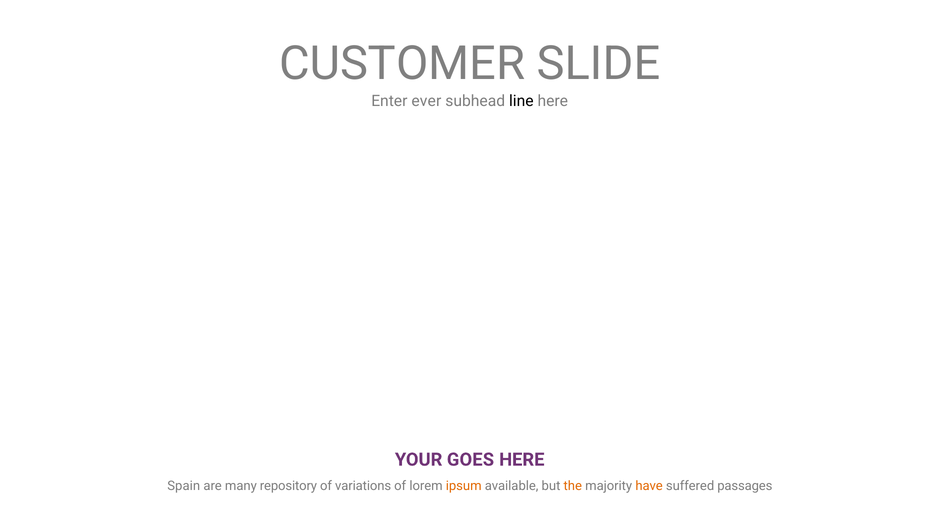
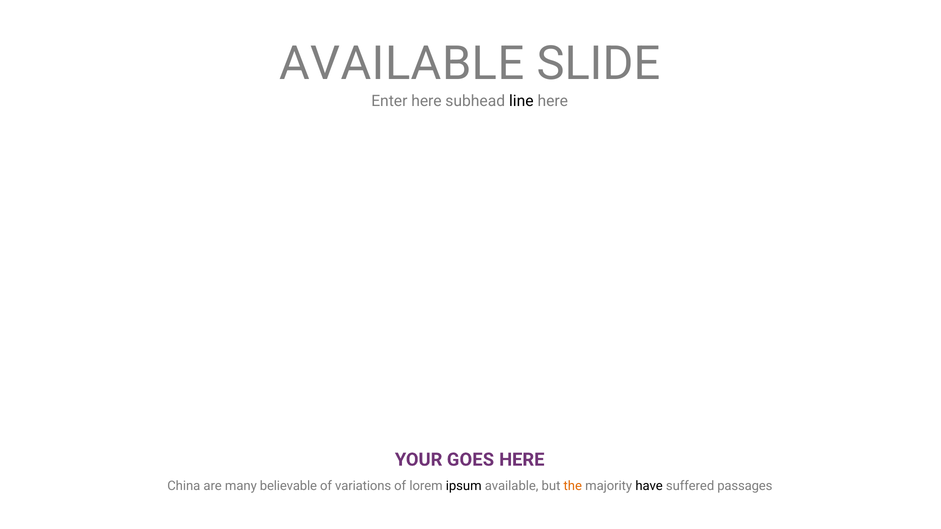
CUSTOMER at (402, 64): CUSTOMER -> AVAILABLE
Enter ever: ever -> here
Spain: Spain -> China
repository: repository -> believable
ipsum colour: orange -> black
have colour: orange -> black
